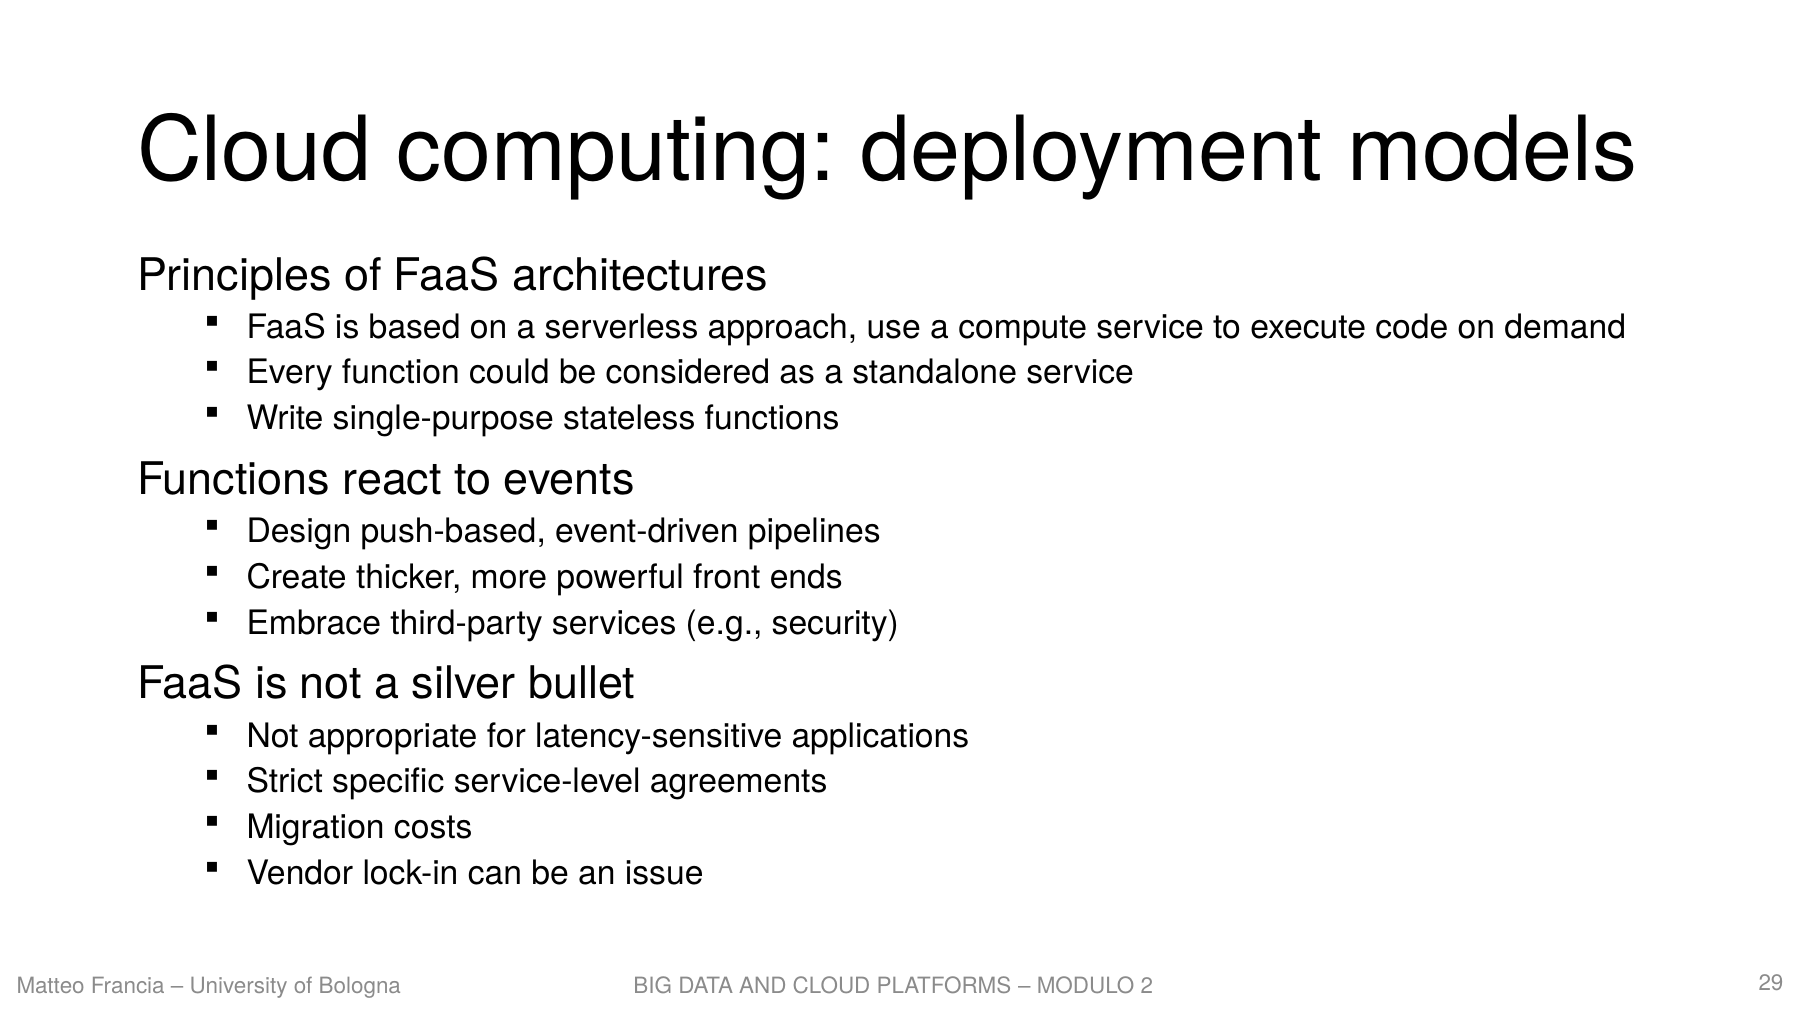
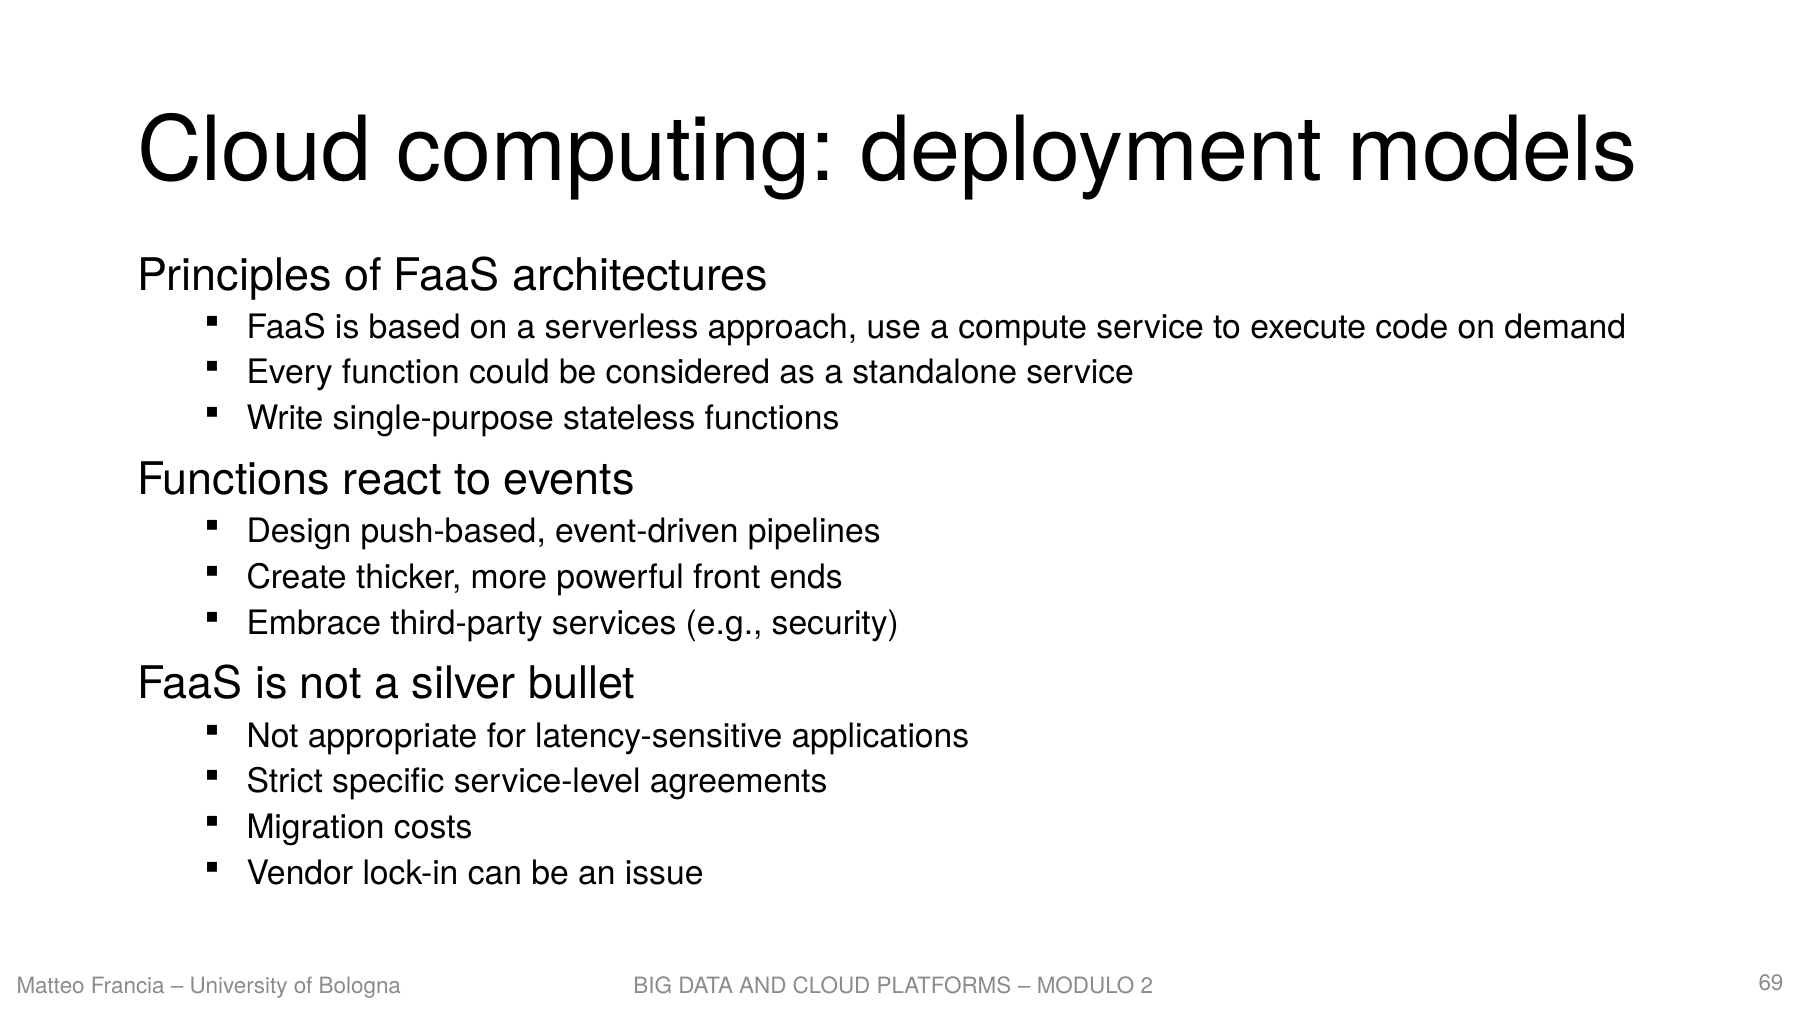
29: 29 -> 69
